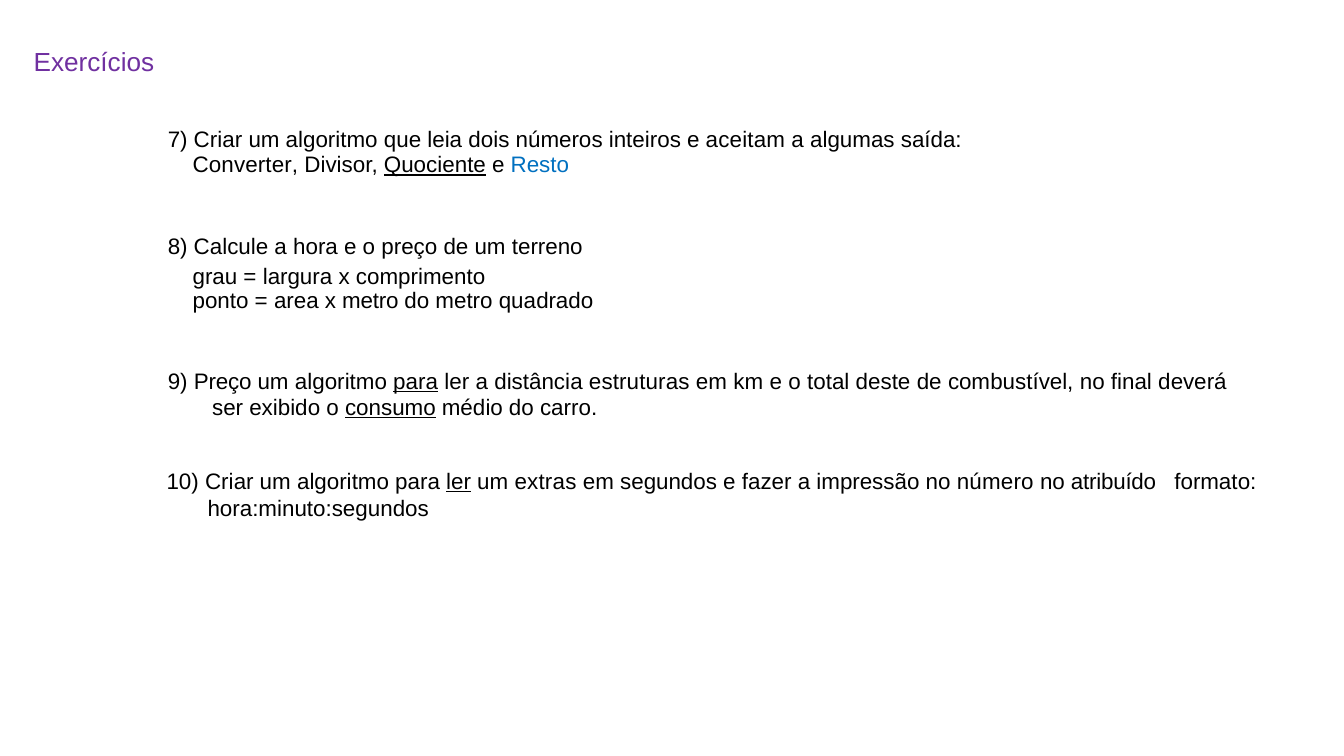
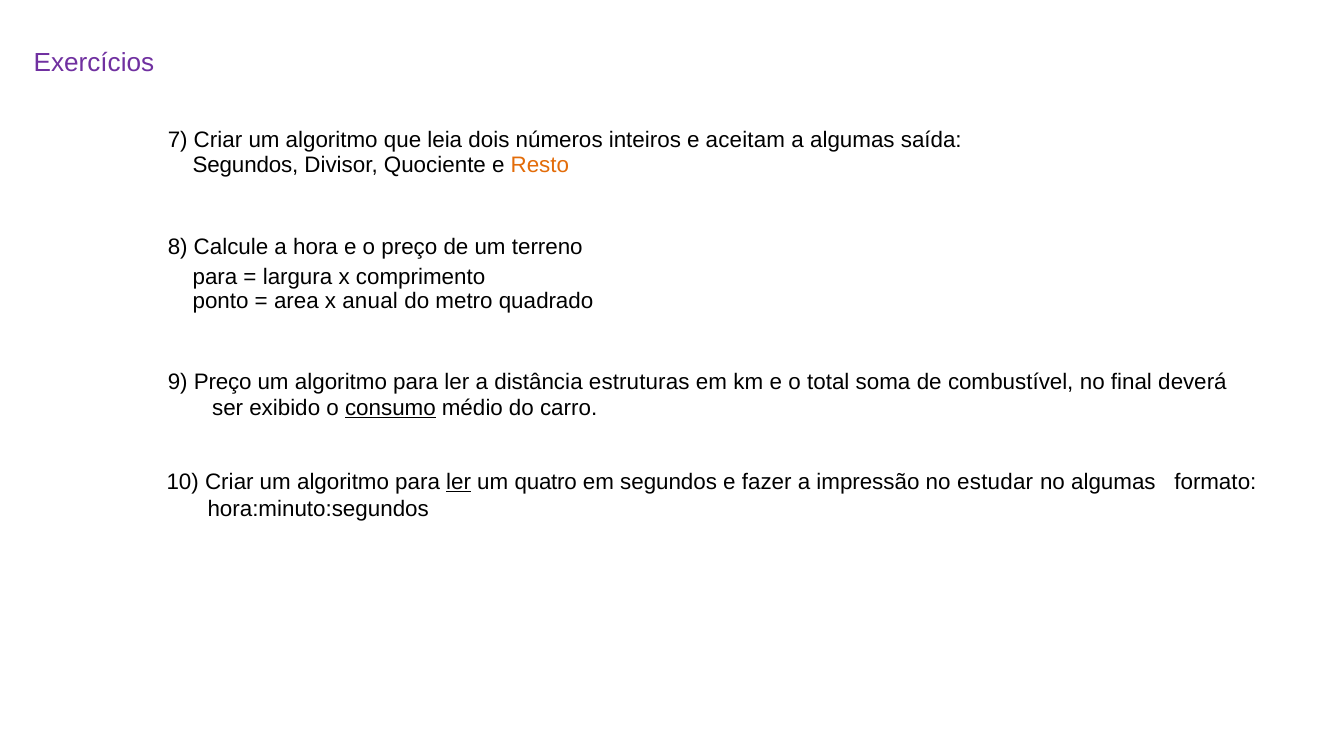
Converter at (245, 165): Converter -> Segundos
Quociente underline: present -> none
Resto colour: blue -> orange
grau at (215, 277): grau -> para
x metro: metro -> anual
para at (416, 382) underline: present -> none
deste: deste -> soma
extras: extras -> quatro
número: número -> estudar
no atribuído: atribuído -> algumas
